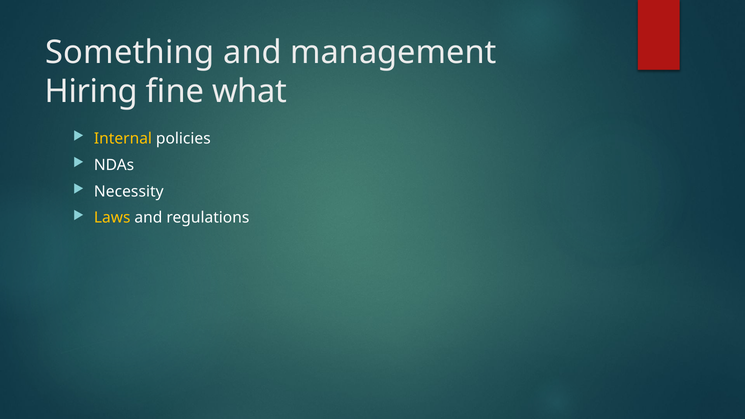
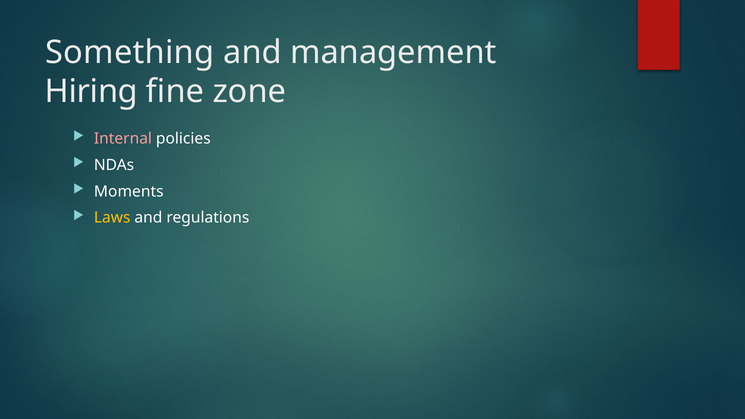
what: what -> zone
Internal colour: yellow -> pink
Necessity: Necessity -> Moments
